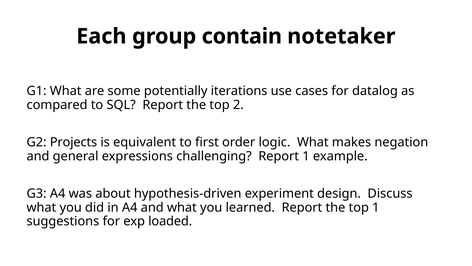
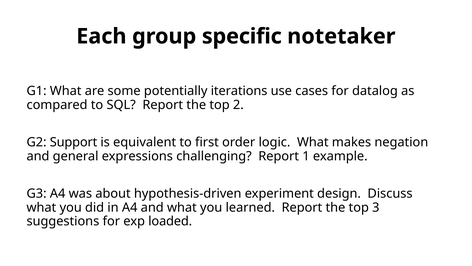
contain: contain -> specific
Projects: Projects -> Support
top 1: 1 -> 3
